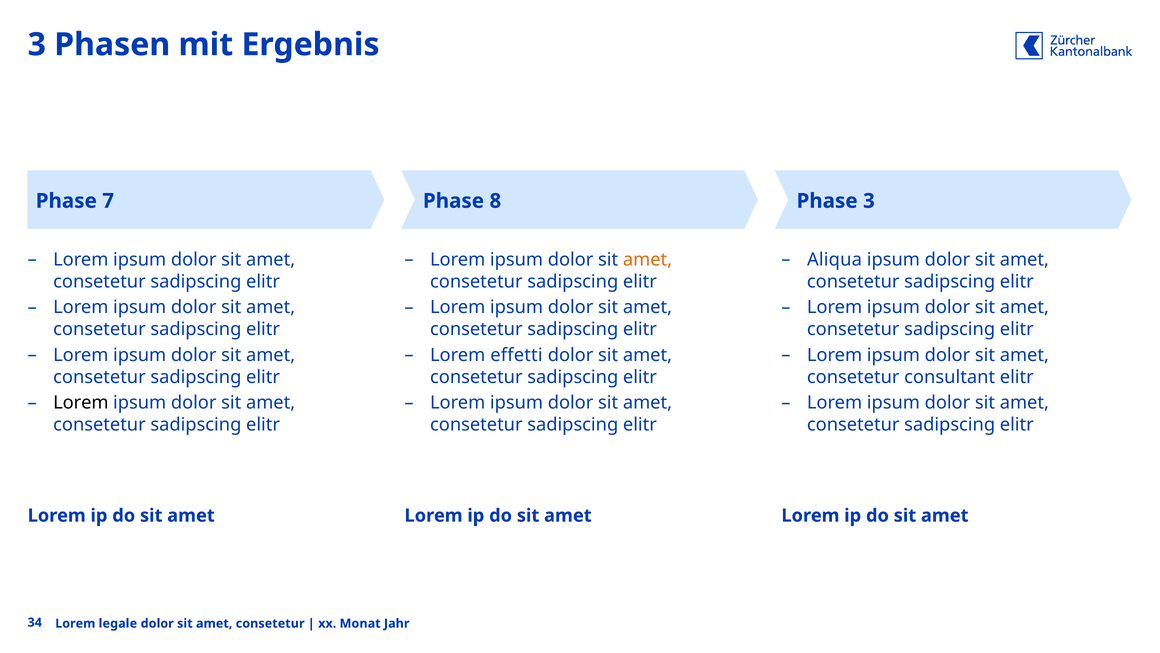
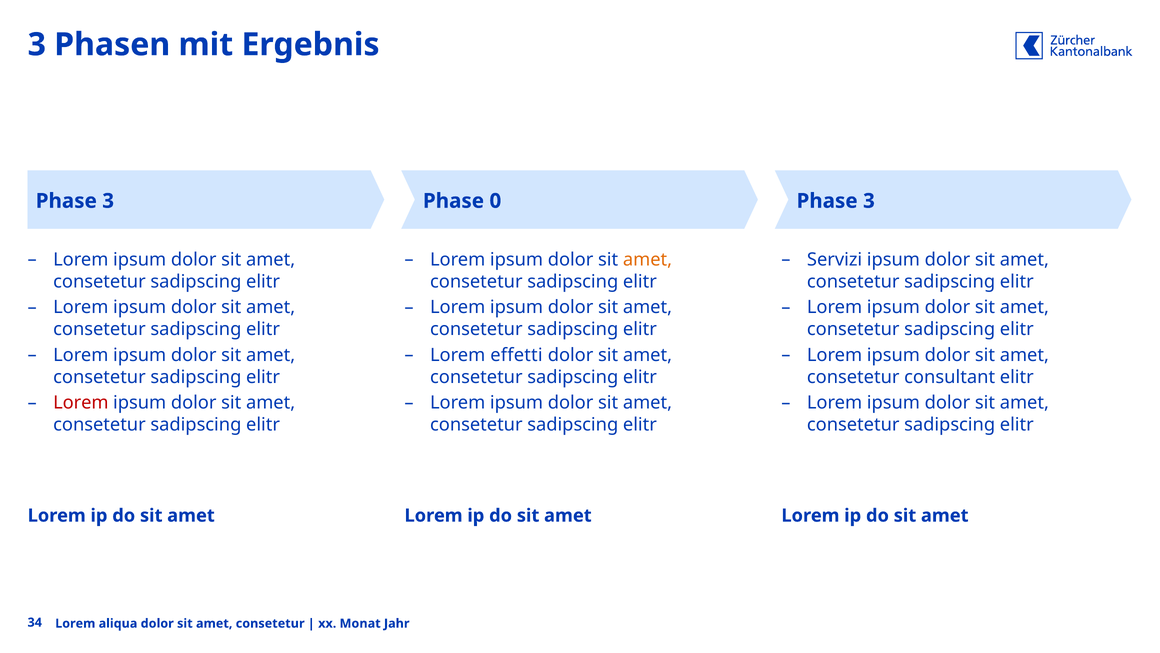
7 at (108, 201): 7 -> 3
8: 8 -> 0
Aliqua: Aliqua -> Servizi
Lorem at (81, 402) colour: black -> red
legale: legale -> aliqua
